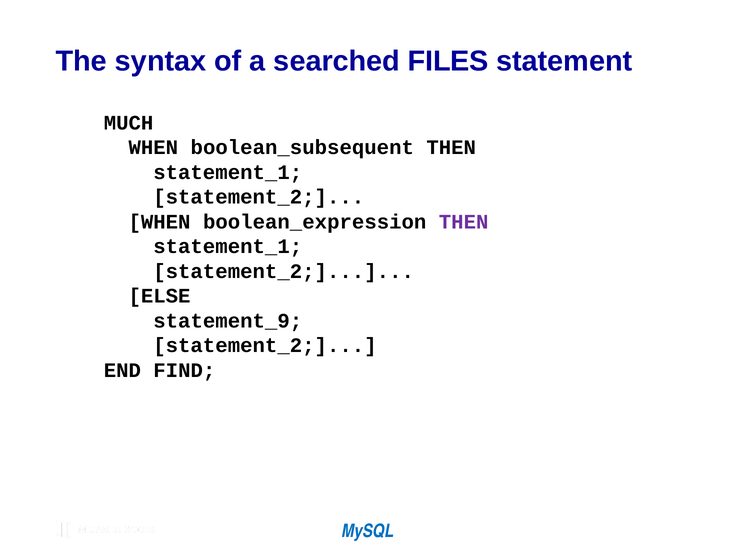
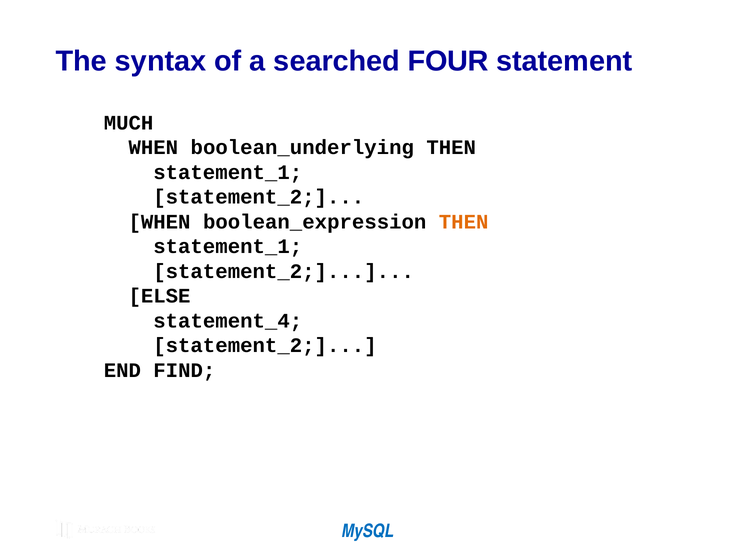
FILES: FILES -> FOUR
boolean_subsequent: boolean_subsequent -> boolean_underlying
THEN at (464, 222) colour: purple -> orange
statement_9: statement_9 -> statement_4
